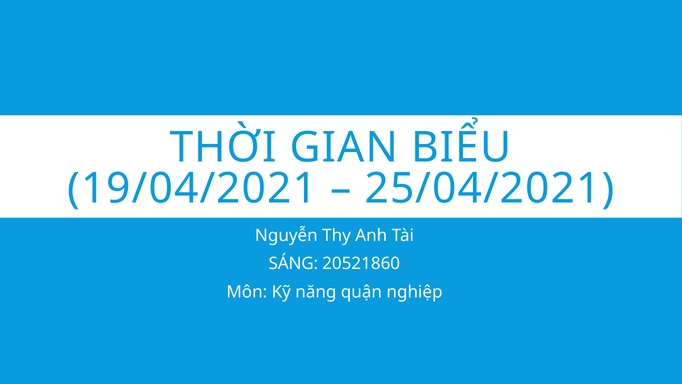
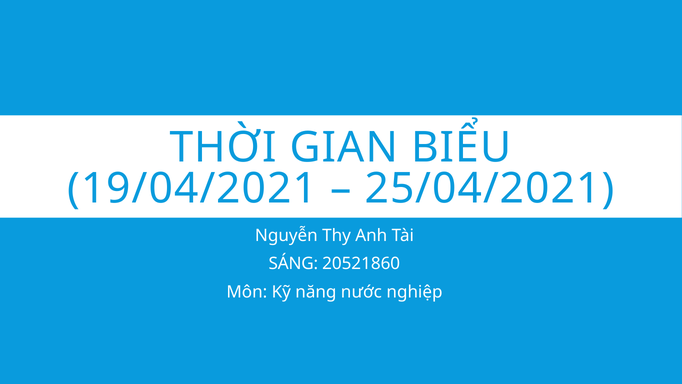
quận: quận -> nước
